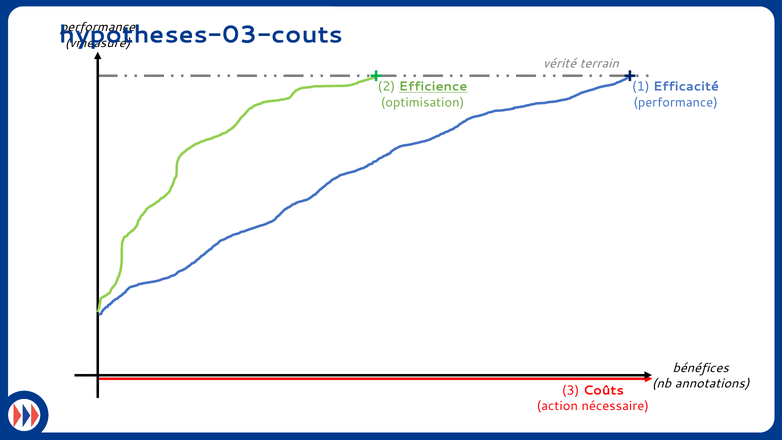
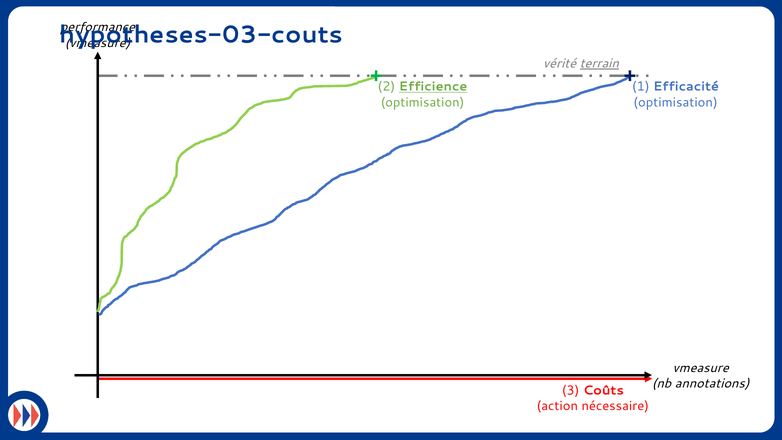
terrain underline: none -> present
performance at (676, 102): performance -> optimisation
bénéfices at (701, 368): bénéfices -> vmeasure
